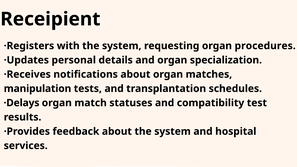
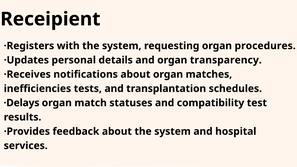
specialization: specialization -> transparency
manipulation: manipulation -> inefficiencies
